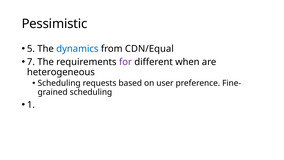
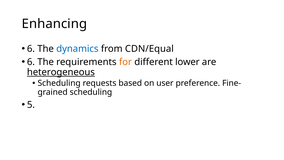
Pessimistic: Pessimistic -> Enhancing
5 at (31, 49): 5 -> 6
7 at (31, 62): 7 -> 6
for colour: purple -> orange
when: when -> lower
heterogeneous underline: none -> present
1: 1 -> 5
